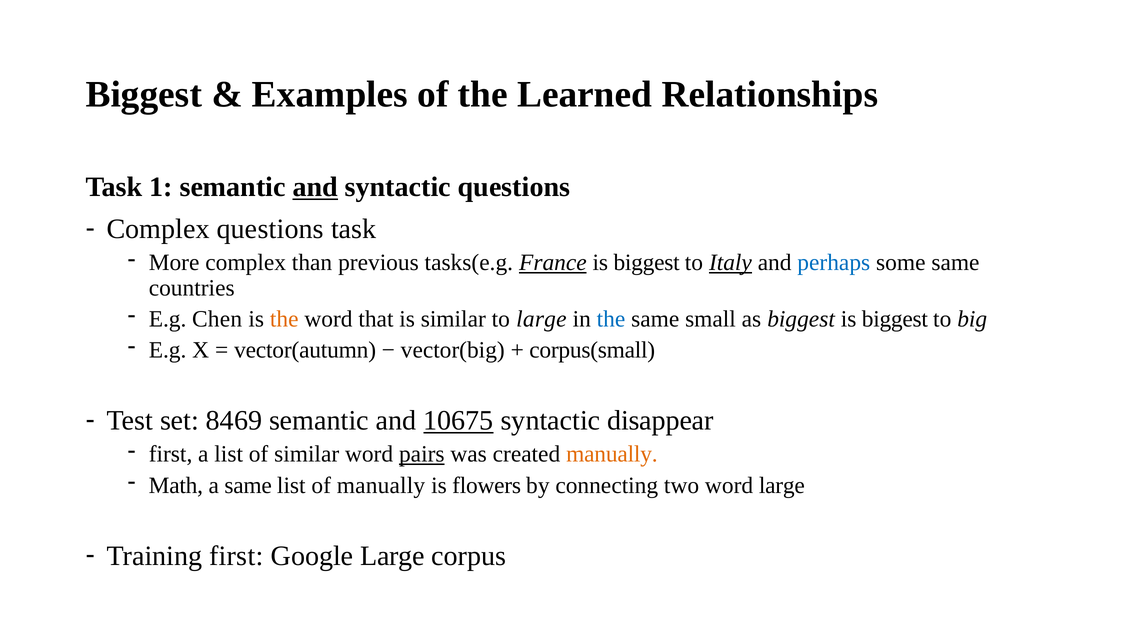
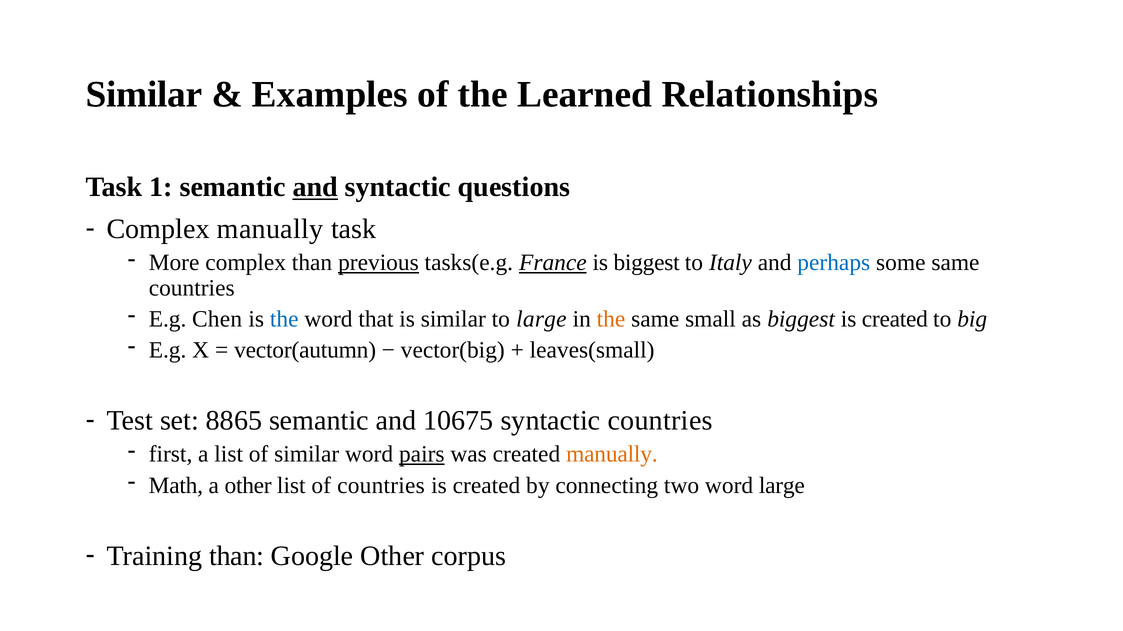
Biggest at (144, 94): Biggest -> Similar
Complex questions: questions -> manually
previous underline: none -> present
Italy underline: present -> none
the at (284, 319) colour: orange -> blue
the at (611, 319) colour: blue -> orange
biggest is biggest: biggest -> created
corpus(small: corpus(small -> leaves(small
8469: 8469 -> 8865
10675 underline: present -> none
syntactic disappear: disappear -> countries
a same: same -> other
of manually: manually -> countries
flowers at (487, 486): flowers -> created
Training first: first -> than
Google Large: Large -> Other
